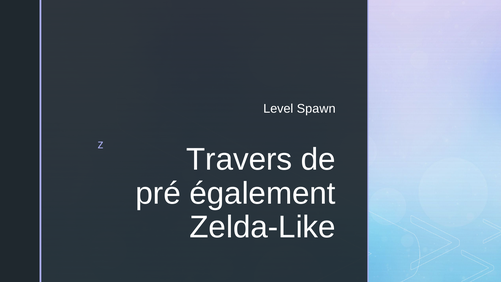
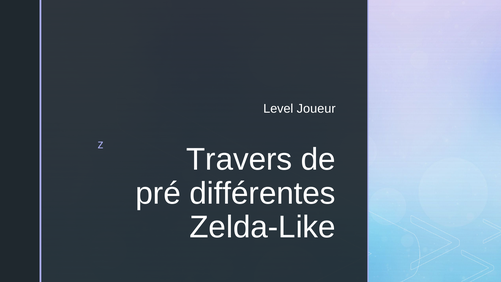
Spawn: Spawn -> Joueur
également: également -> différentes
